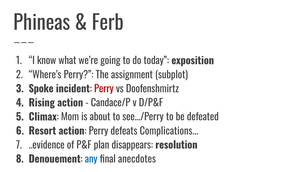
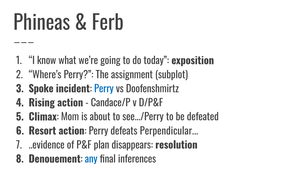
Perry at (104, 89) colour: red -> blue
Complications: Complications -> Perpendicular
anecdotes: anecdotes -> inferences
